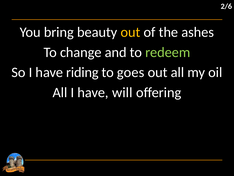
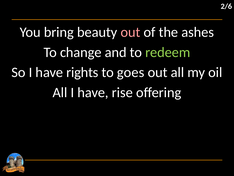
out at (130, 32) colour: yellow -> pink
riding: riding -> rights
will: will -> rise
